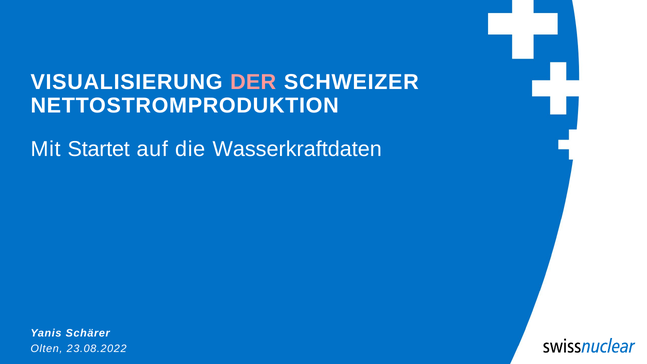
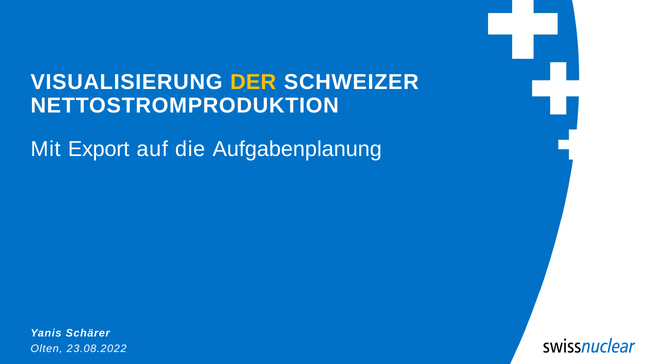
DER colour: pink -> yellow
Startet: Startet -> Export
Wasserkraftdaten: Wasserkraftdaten -> Aufgabenplanung
